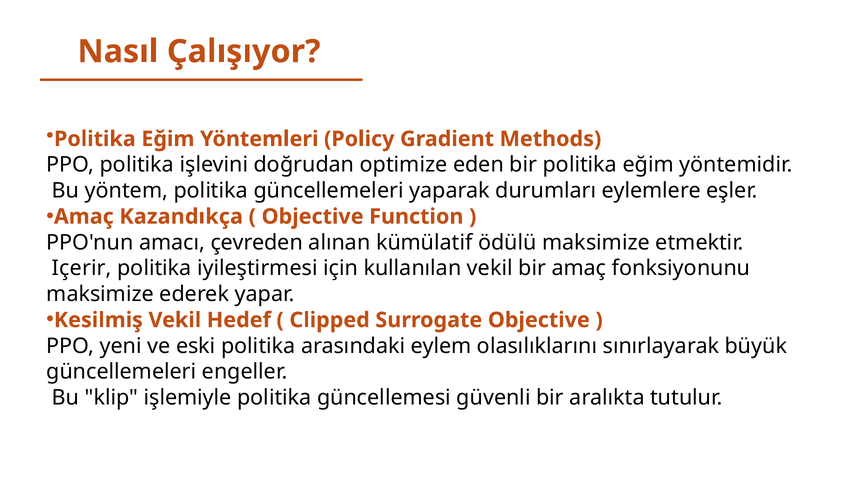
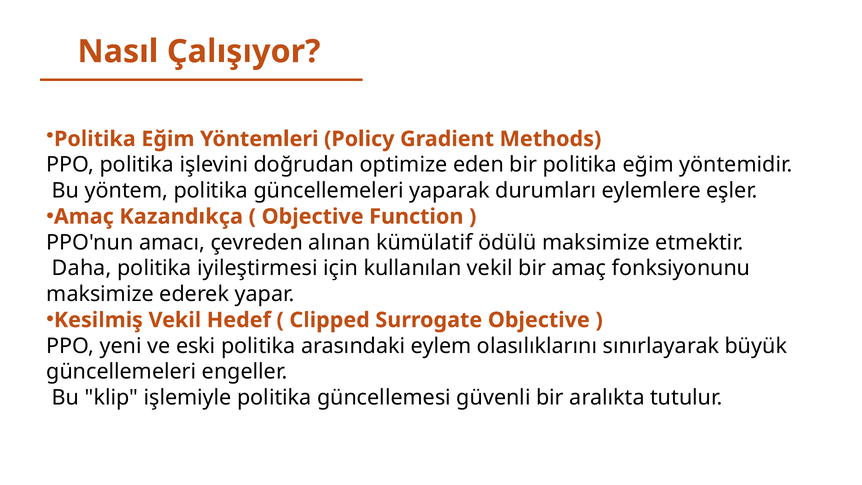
Içerir: Içerir -> Daha
